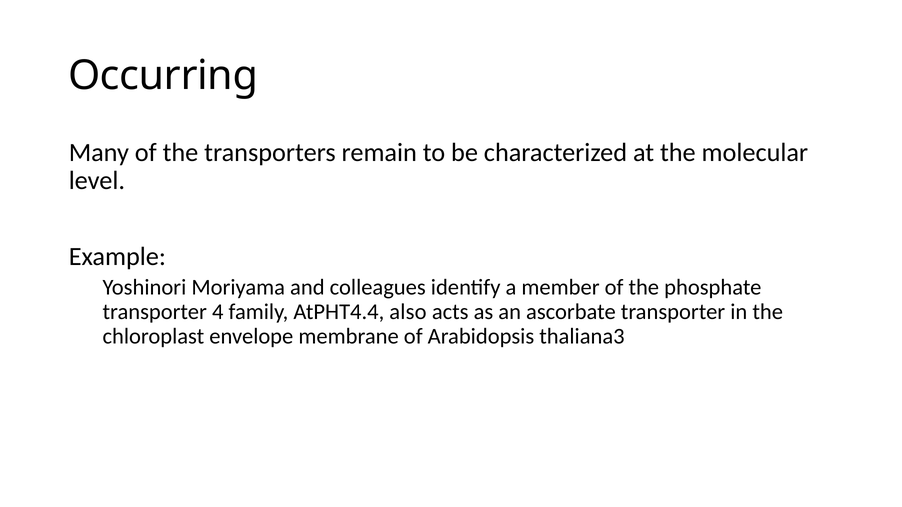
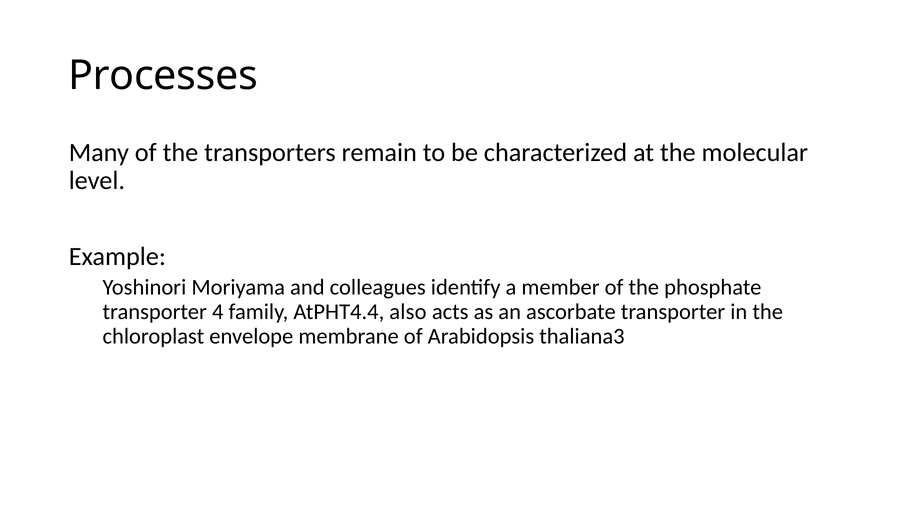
Occurring: Occurring -> Processes
